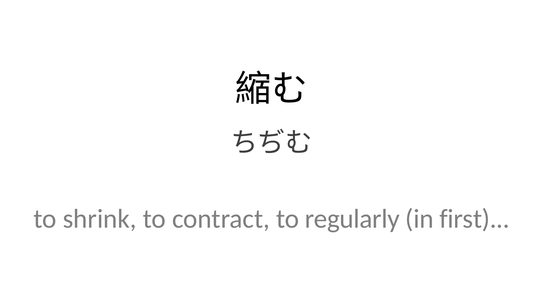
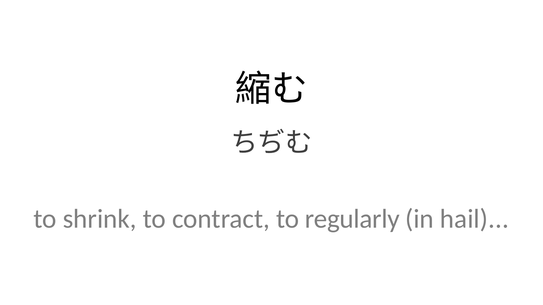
first: first -> hail
